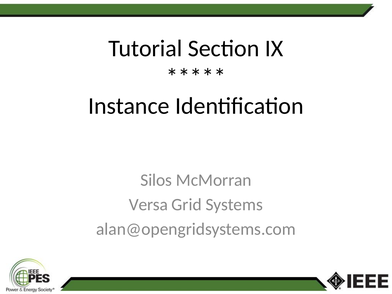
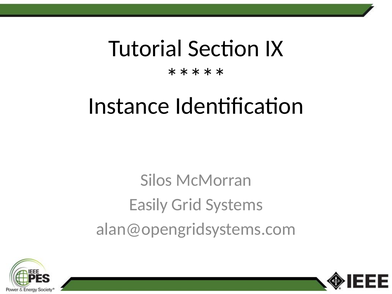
Versa: Versa -> Easily
